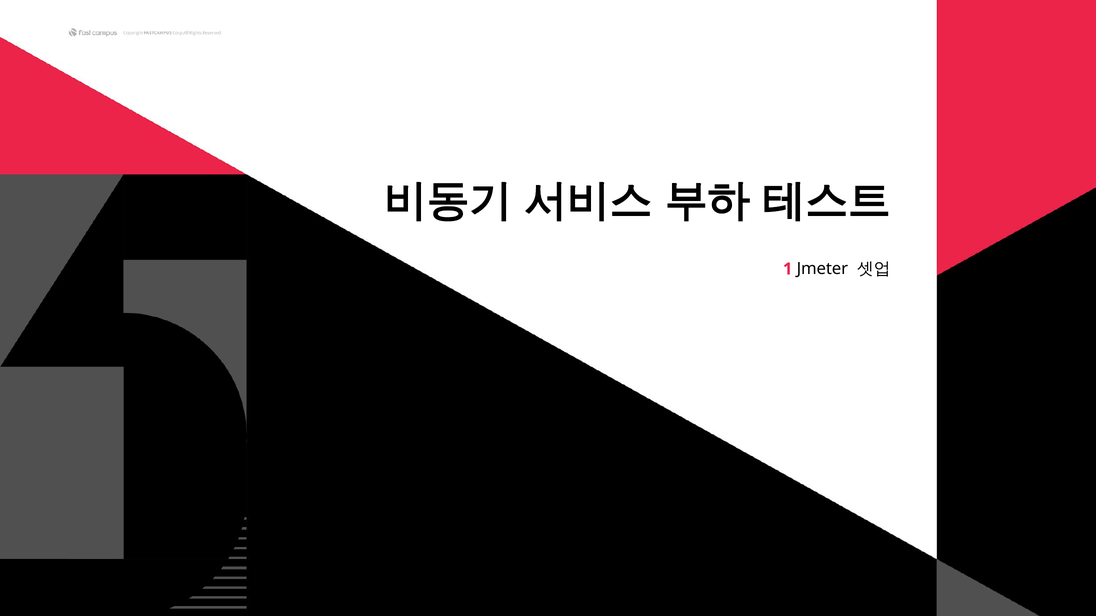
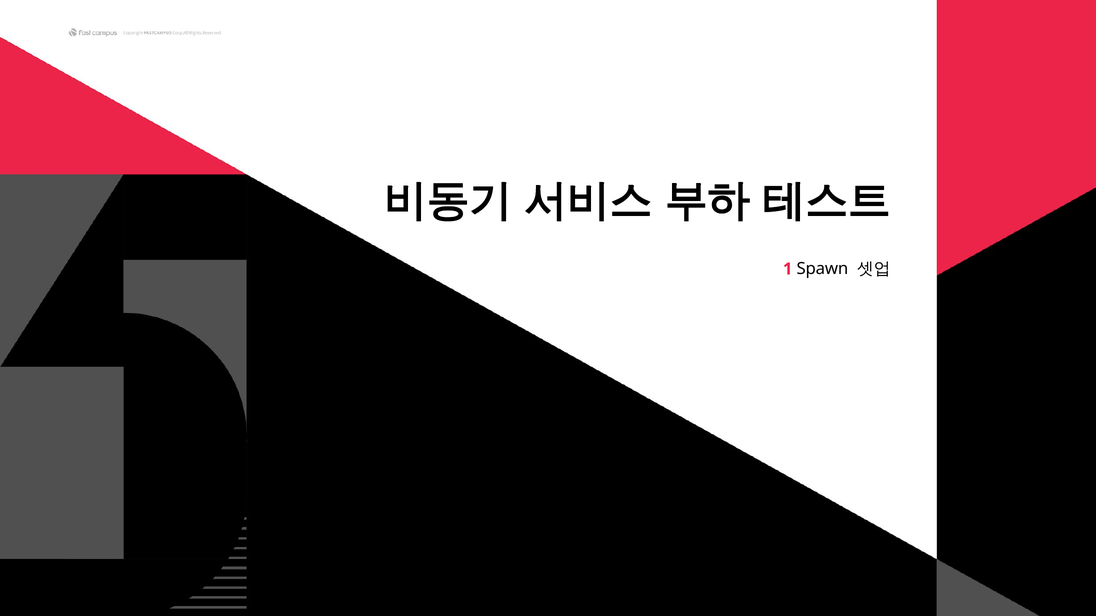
Jmeter: Jmeter -> Spawn
